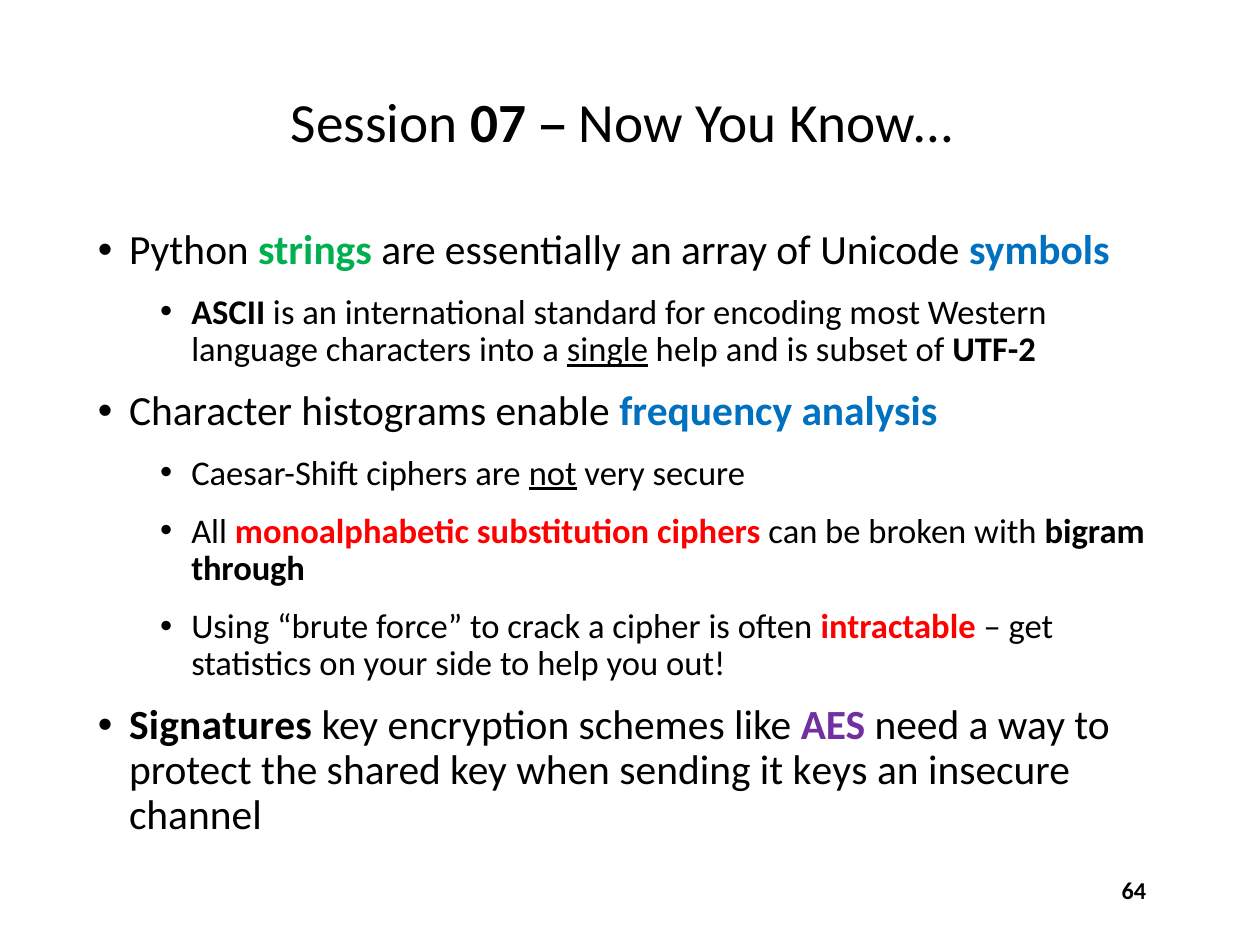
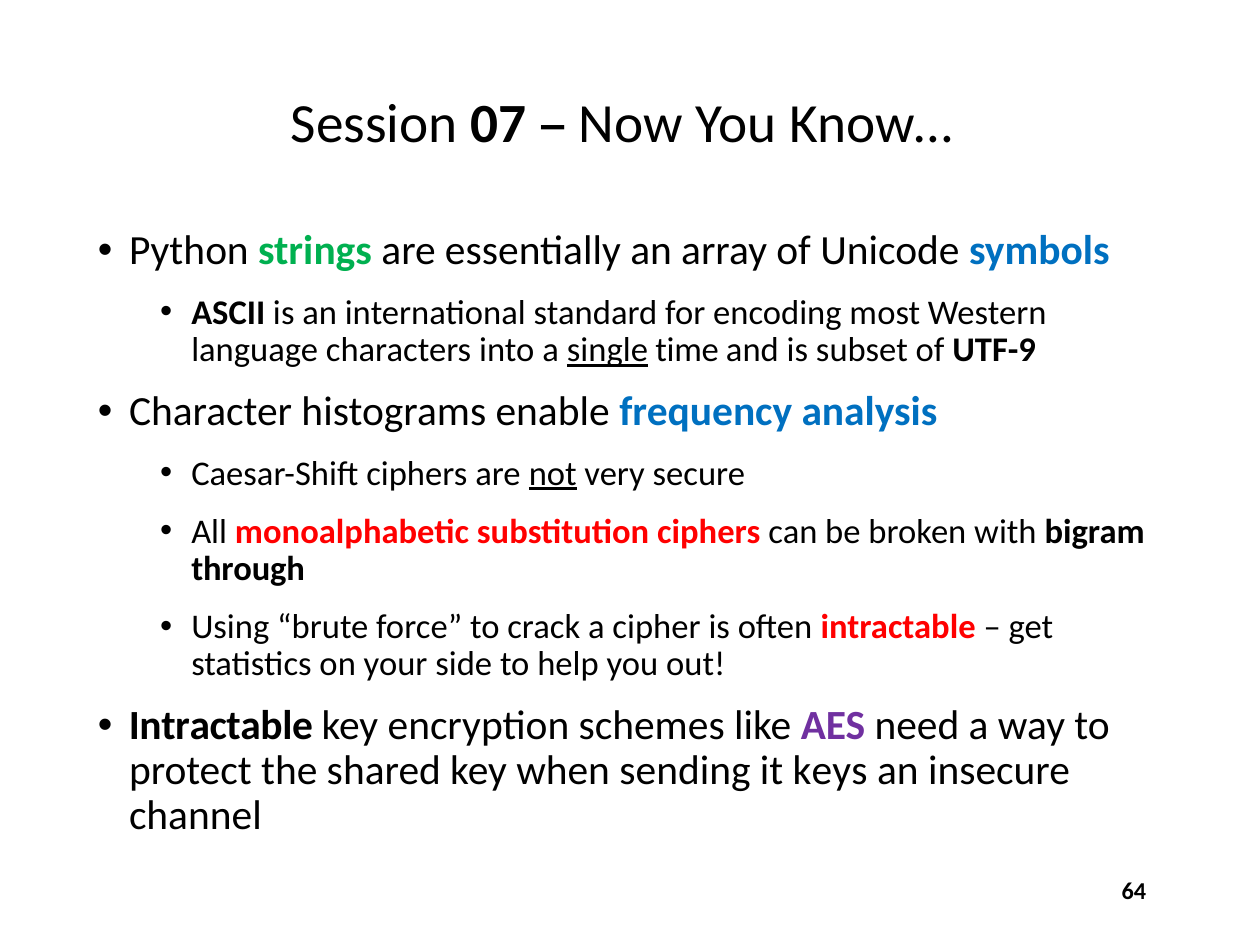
single help: help -> time
UTF-2: UTF-2 -> UTF-9
Signatures at (221, 726): Signatures -> Intractable
